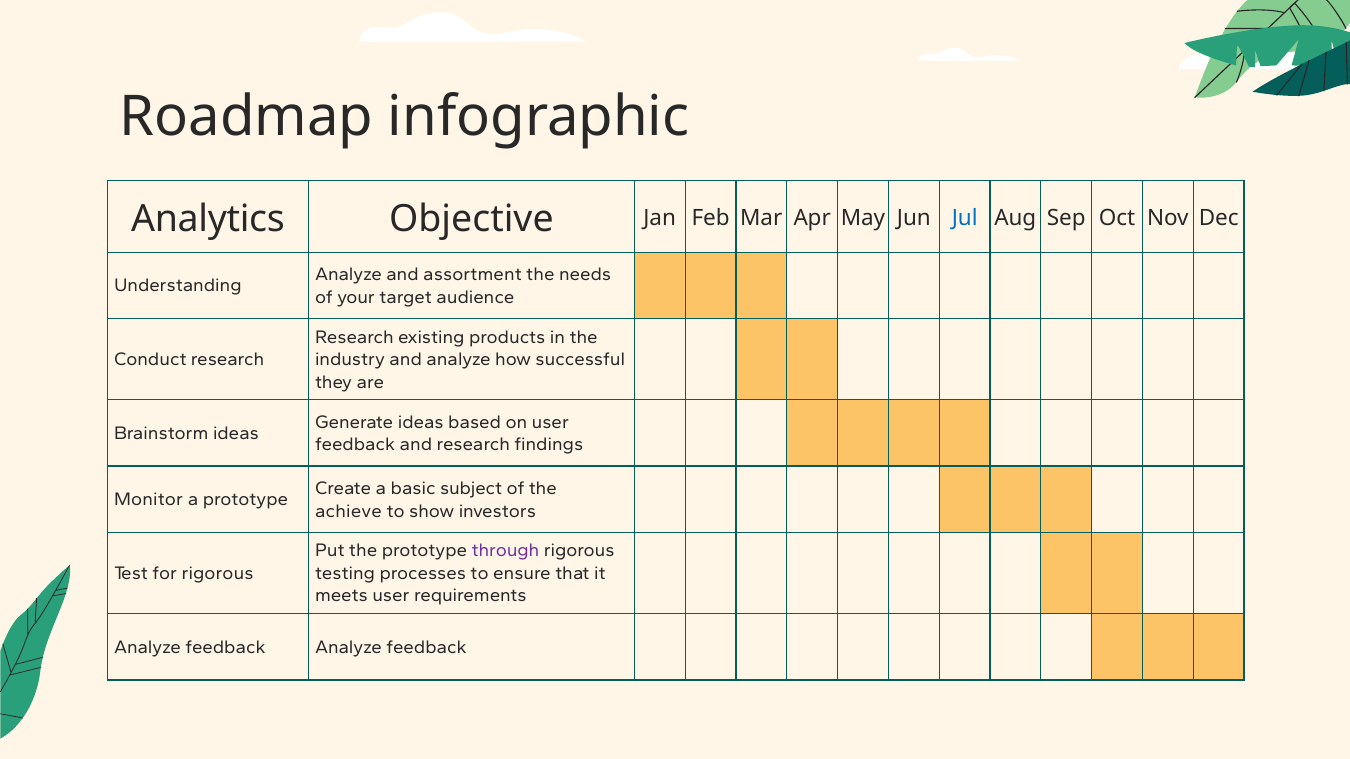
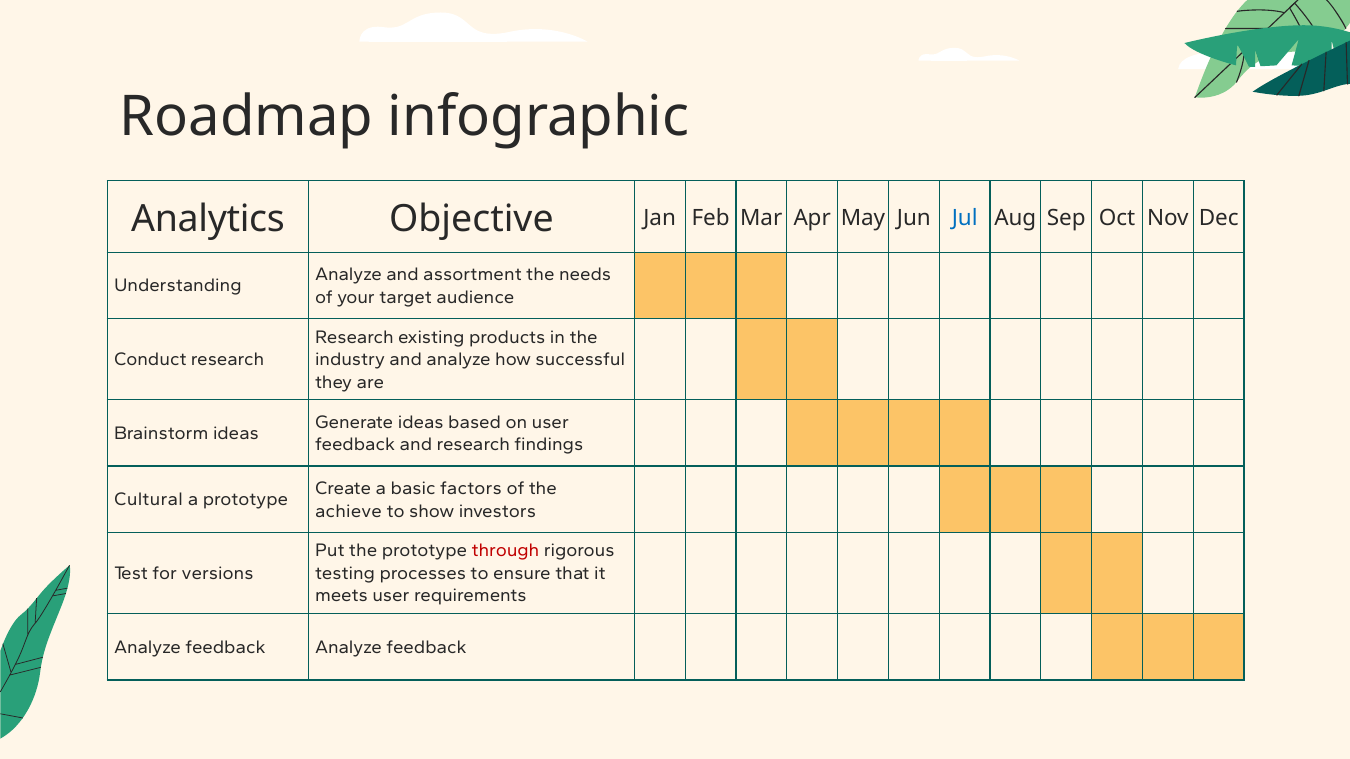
subject: subject -> factors
Monitor: Monitor -> Cultural
through colour: purple -> red
for rigorous: rigorous -> versions
